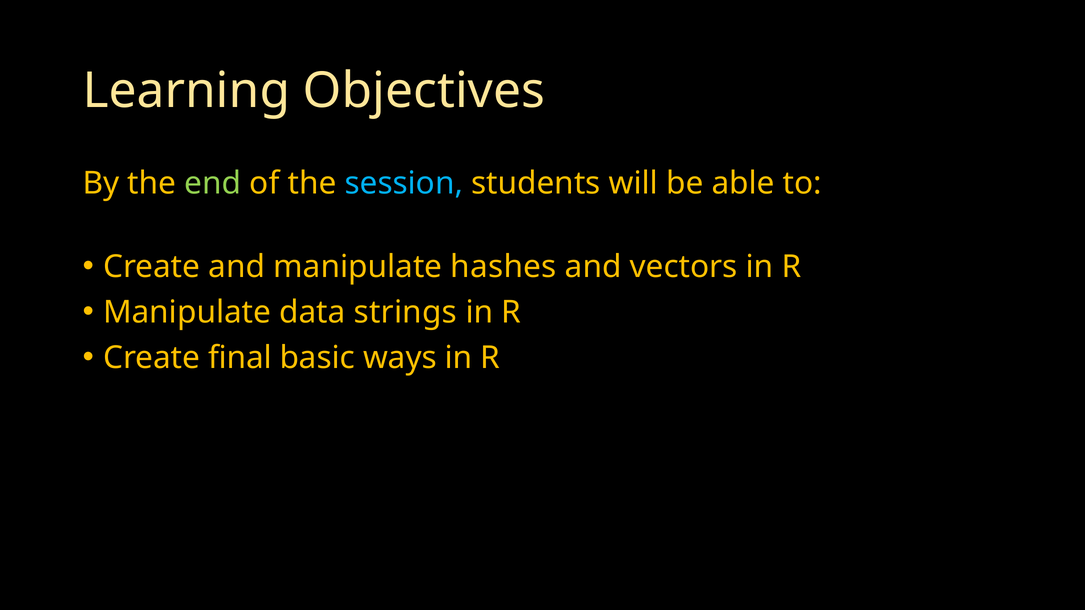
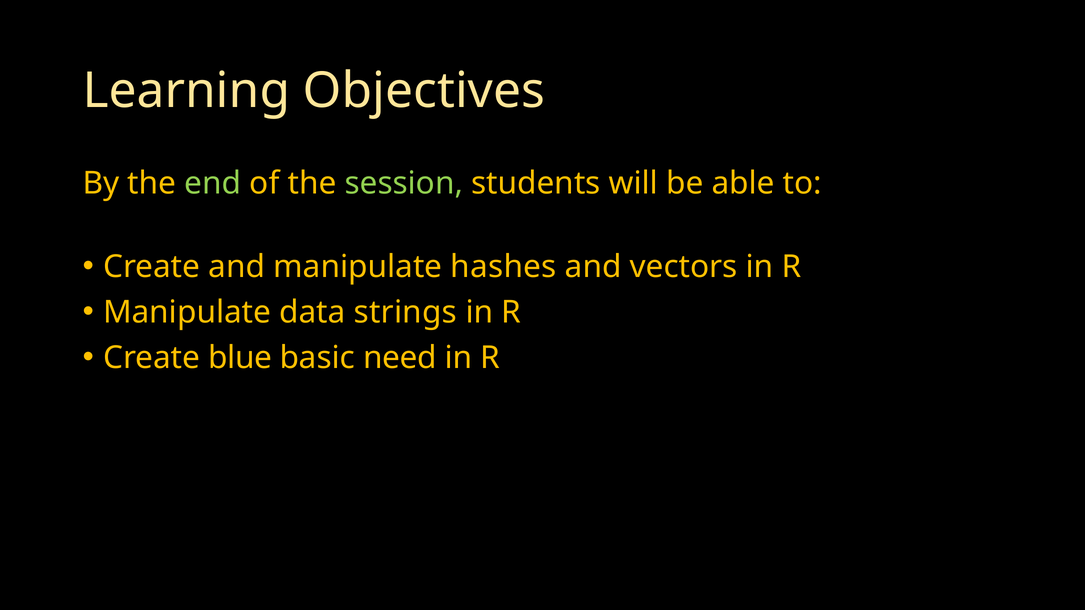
session colour: light blue -> light green
final: final -> blue
ways: ways -> need
